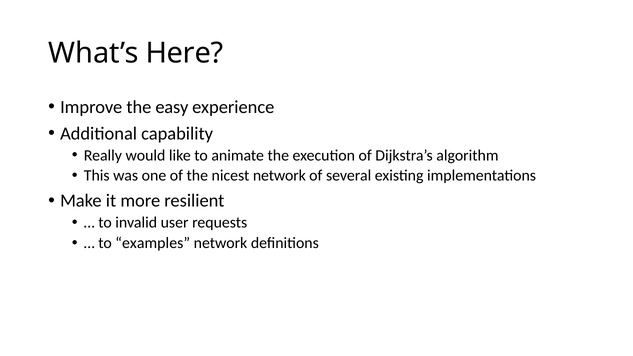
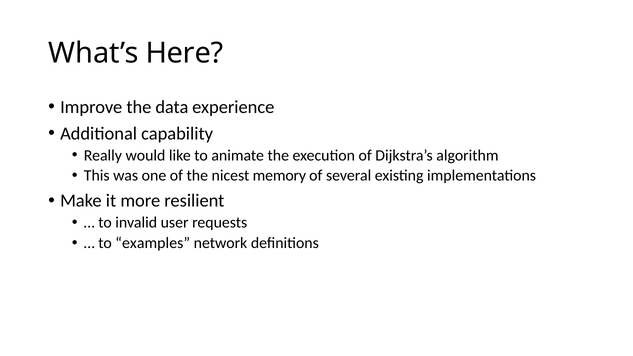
easy: easy -> data
nicest network: network -> memory
